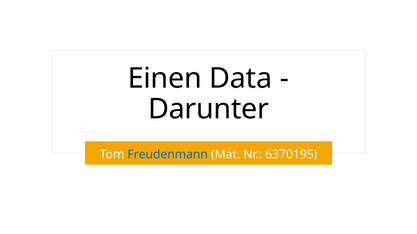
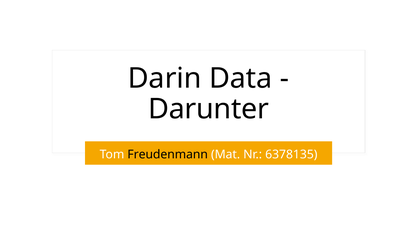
Einen: Einen -> Darin
Freudenmann colour: blue -> black
6370195: 6370195 -> 6378135
